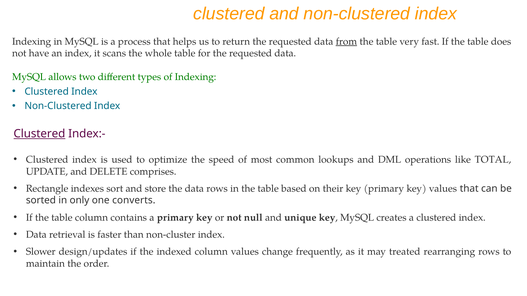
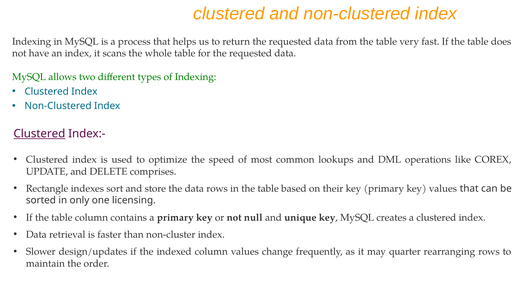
from underline: present -> none
TOTAL: TOTAL -> COREX
converts: converts -> licensing
treated: treated -> quarter
